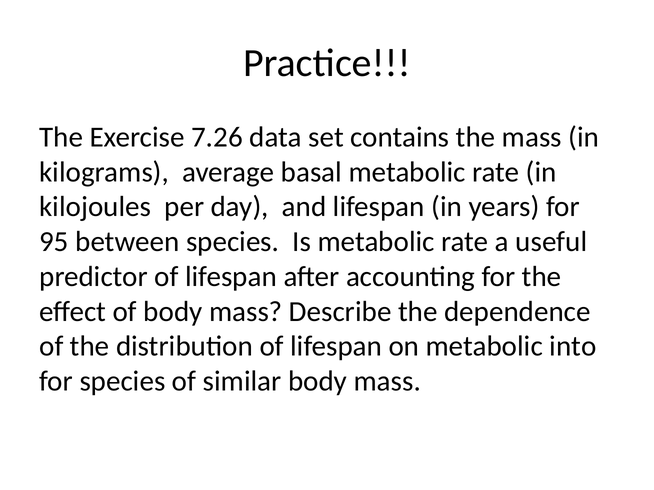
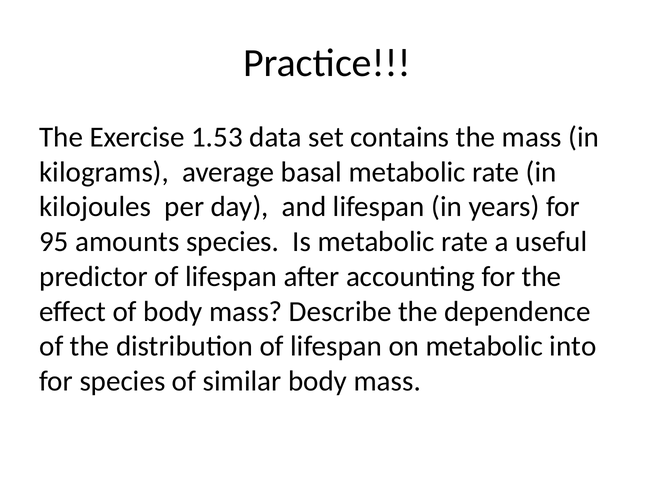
7.26: 7.26 -> 1.53
between: between -> amounts
